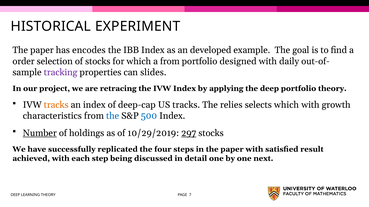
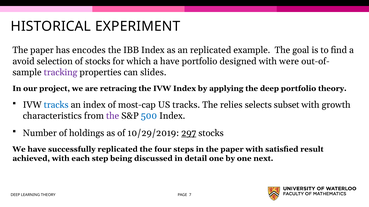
an developed: developed -> replicated
order: order -> avoid
a from: from -> have
daily: daily -> were
tracks at (56, 105) colour: orange -> blue
deep-cap: deep-cap -> most-cap
selects which: which -> subset
the at (113, 116) colour: blue -> purple
Number underline: present -> none
